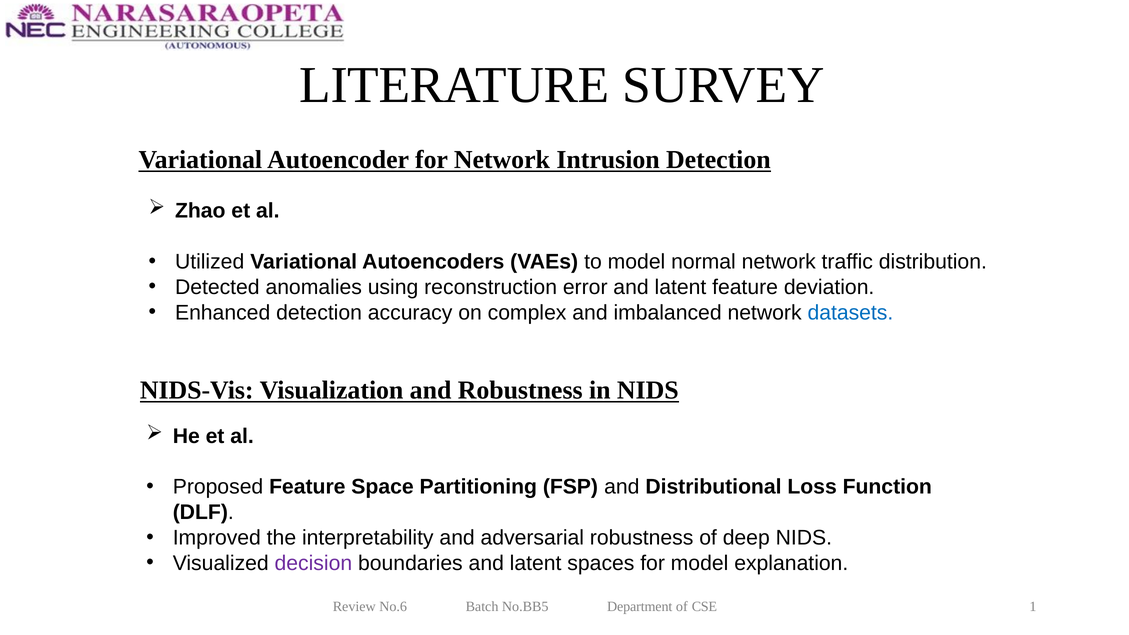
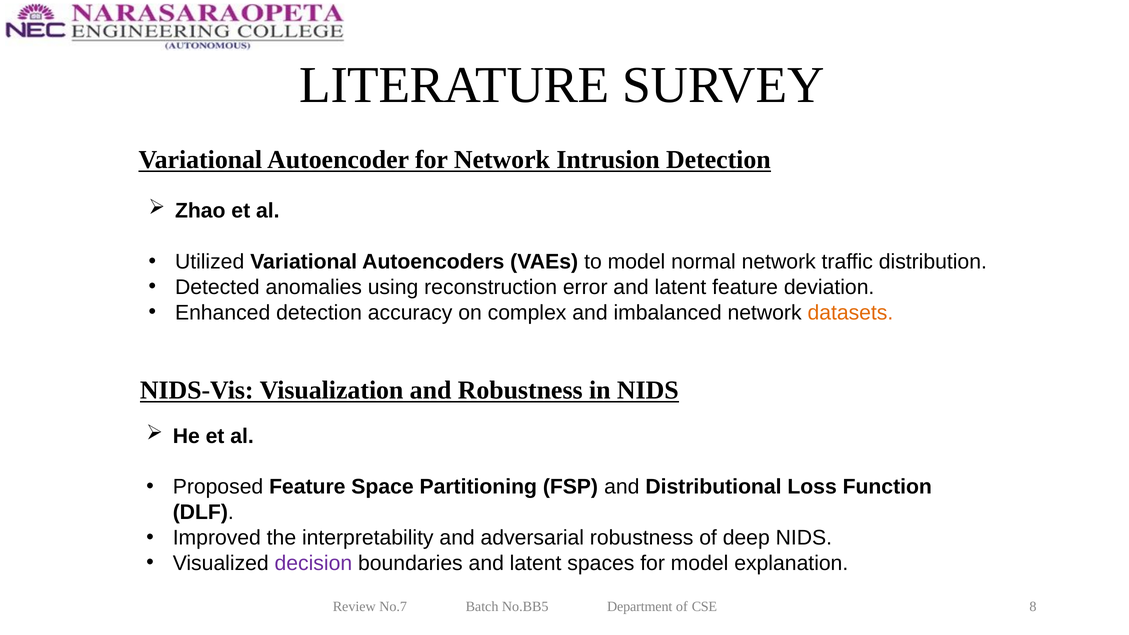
datasets colour: blue -> orange
No.6: No.6 -> No.7
1: 1 -> 8
